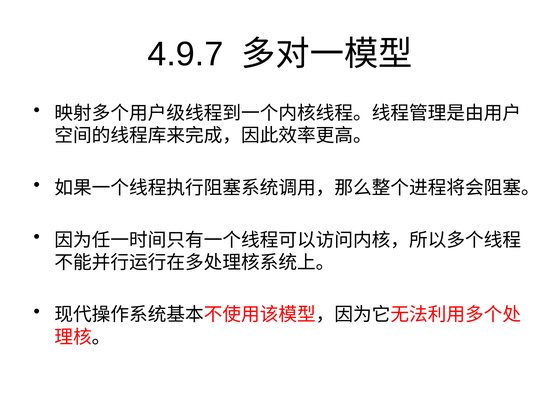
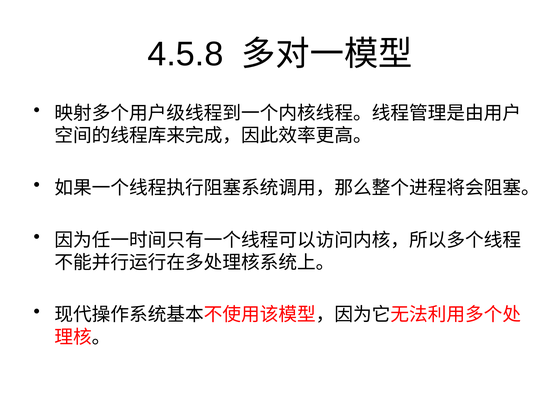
4.9.7: 4.9.7 -> 4.5.8
